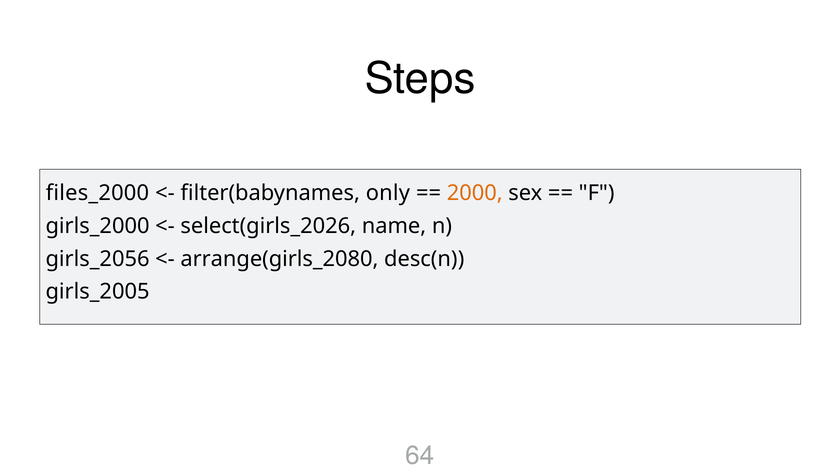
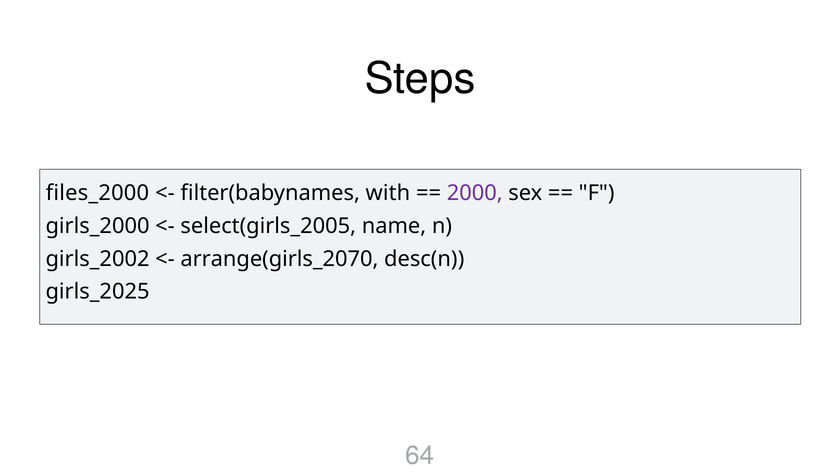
only: only -> with
2000 colour: orange -> purple
select(girls_2026: select(girls_2026 -> select(girls_2005
girls_2056: girls_2056 -> girls_2002
arrange(girls_2080: arrange(girls_2080 -> arrange(girls_2070
girls_2005: girls_2005 -> girls_2025
